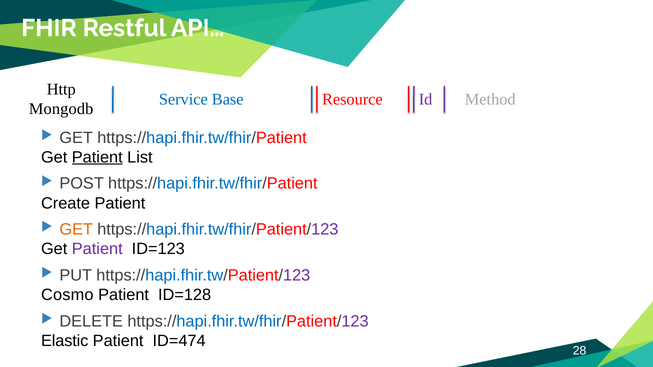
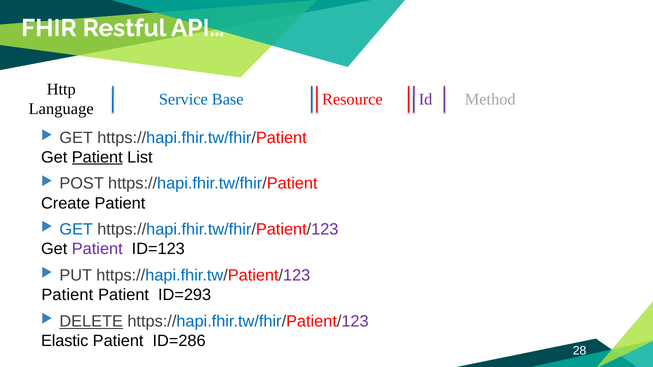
Mongodb: Mongodb -> Language
GET at (76, 230) colour: orange -> blue
Cosmo at (67, 295): Cosmo -> Patient
ID=128: ID=128 -> ID=293
DELETE underline: none -> present
ID=474: ID=474 -> ID=286
